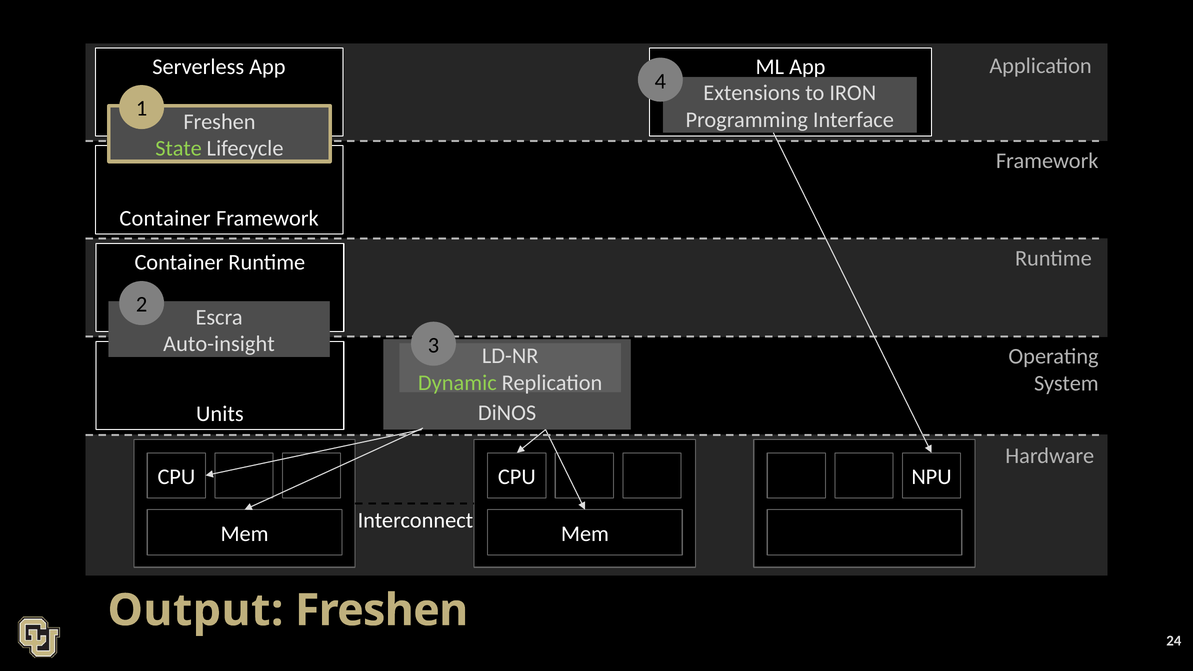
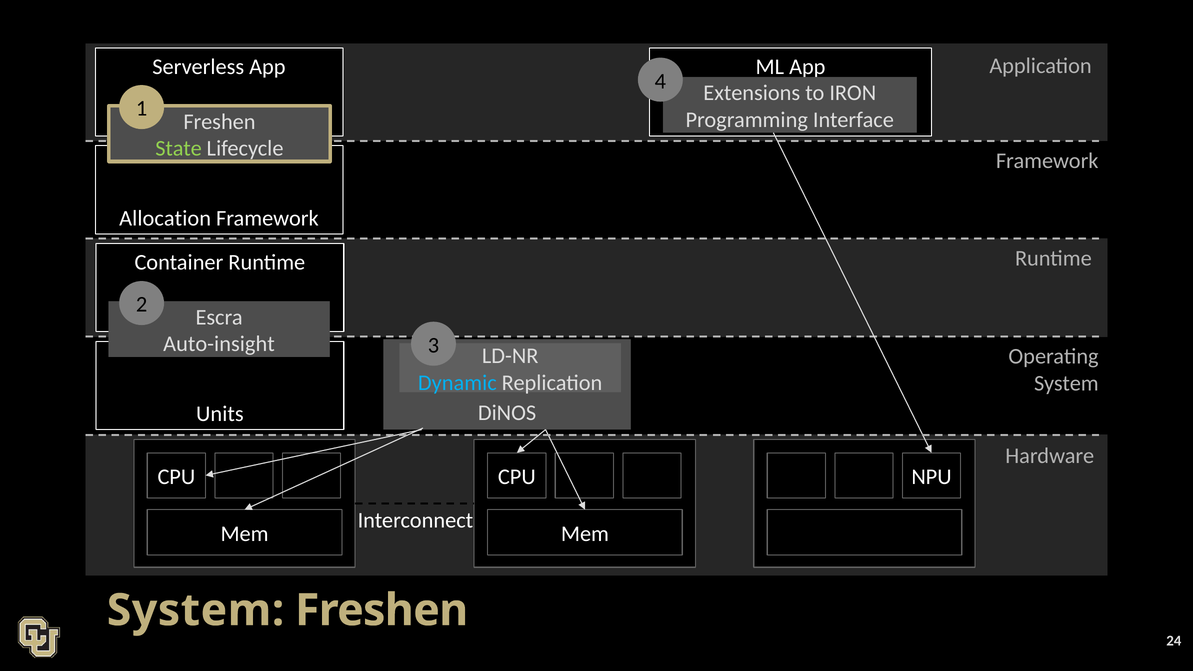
Container at (165, 218): Container -> Allocation
Dynamic colour: light green -> light blue
Output at (196, 610): Output -> System
